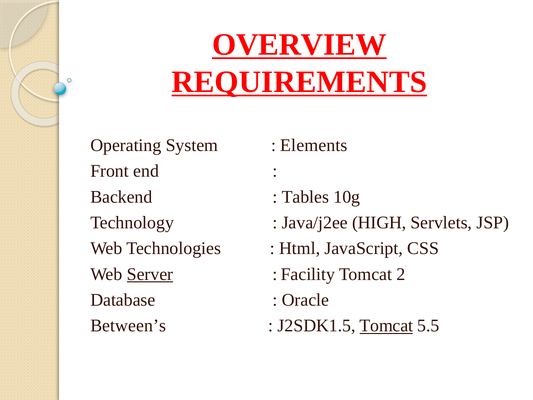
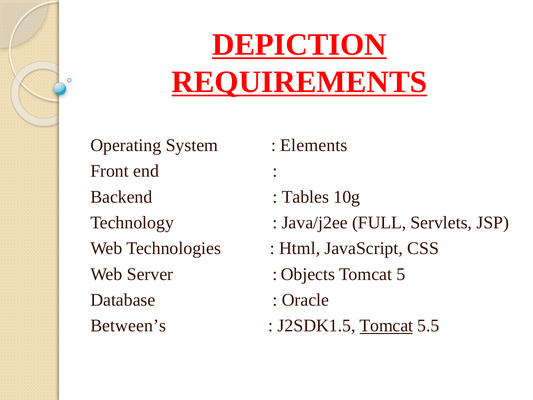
OVERVIEW: OVERVIEW -> DEPICTION
HIGH: HIGH -> FULL
Server underline: present -> none
Facility: Facility -> Objects
2: 2 -> 5
